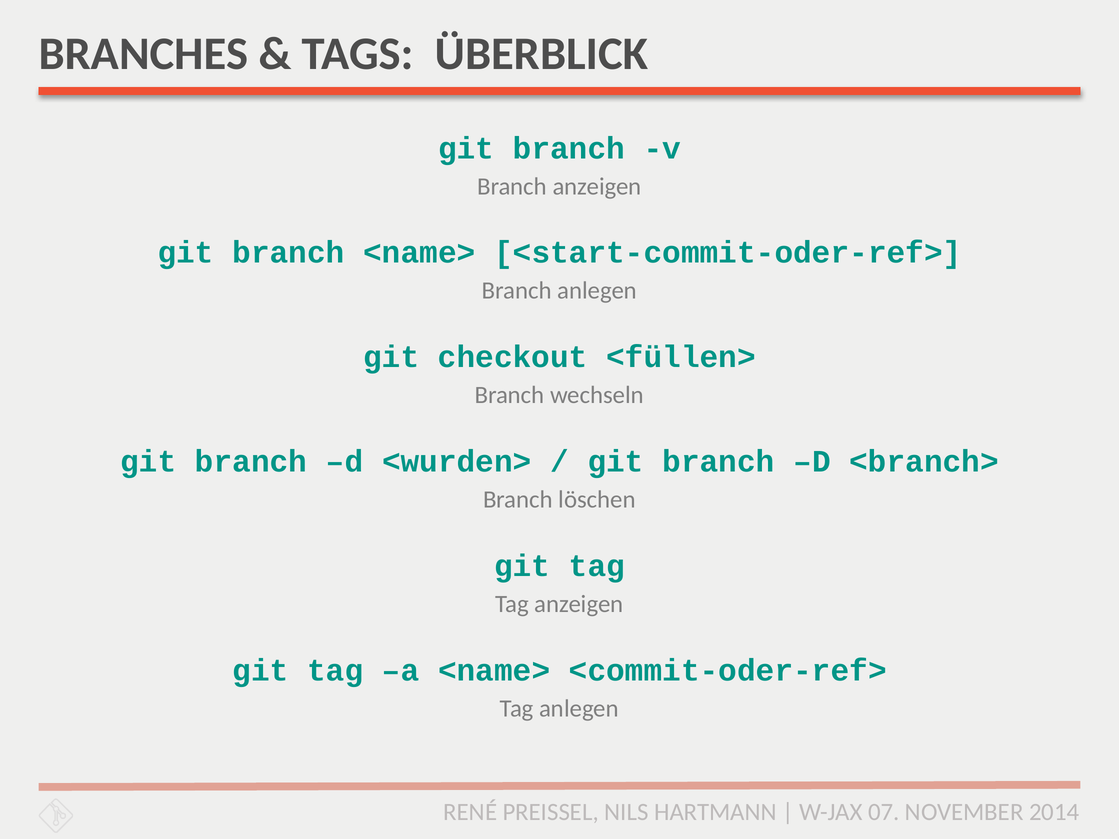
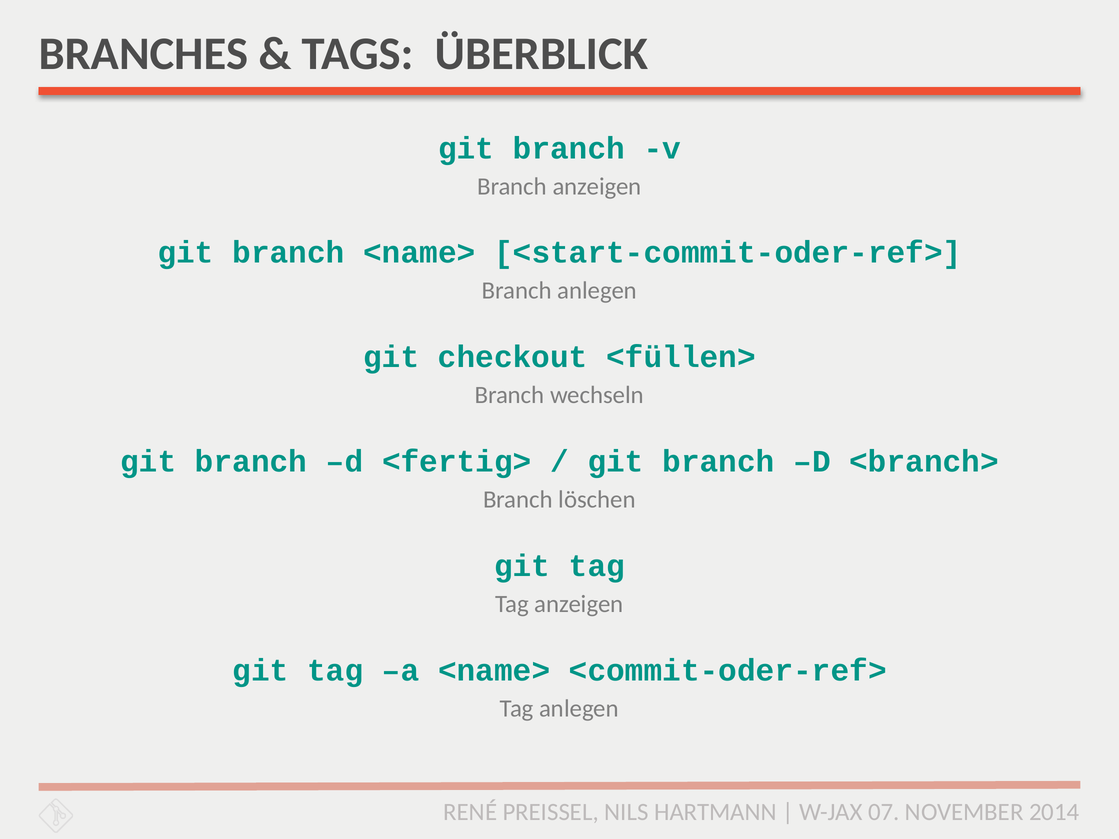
<wurden>: <wurden> -> <fertig>
